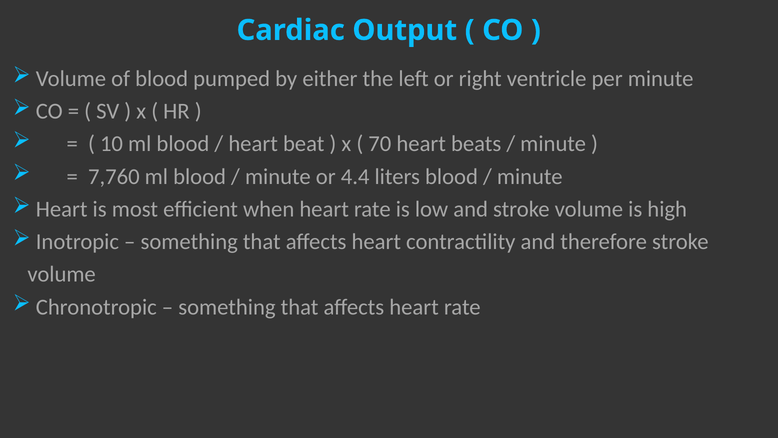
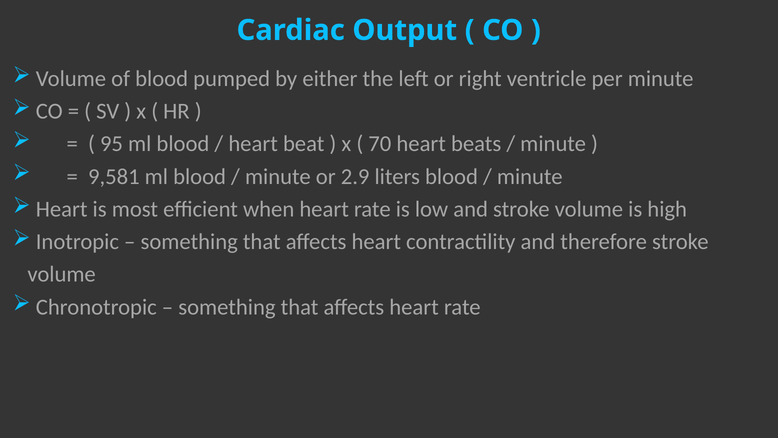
10: 10 -> 95
7,760: 7,760 -> 9,581
4.4: 4.4 -> 2.9
